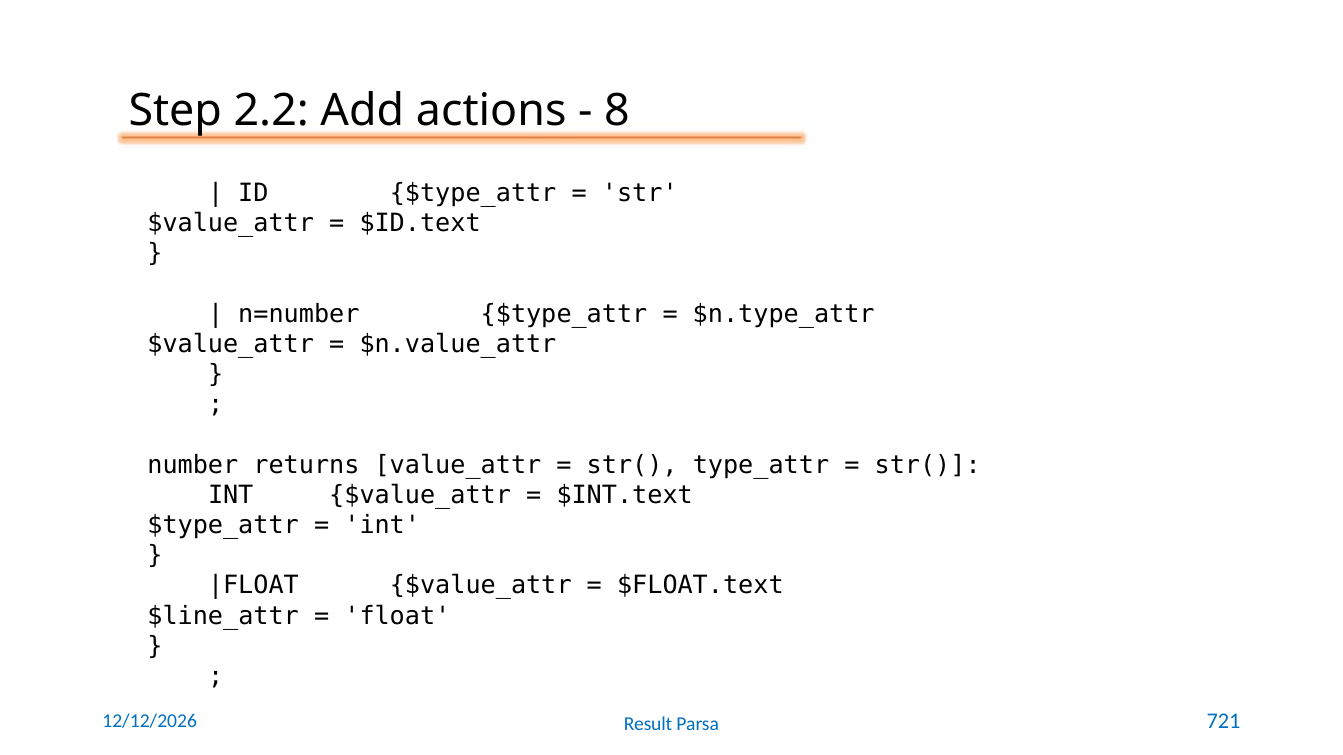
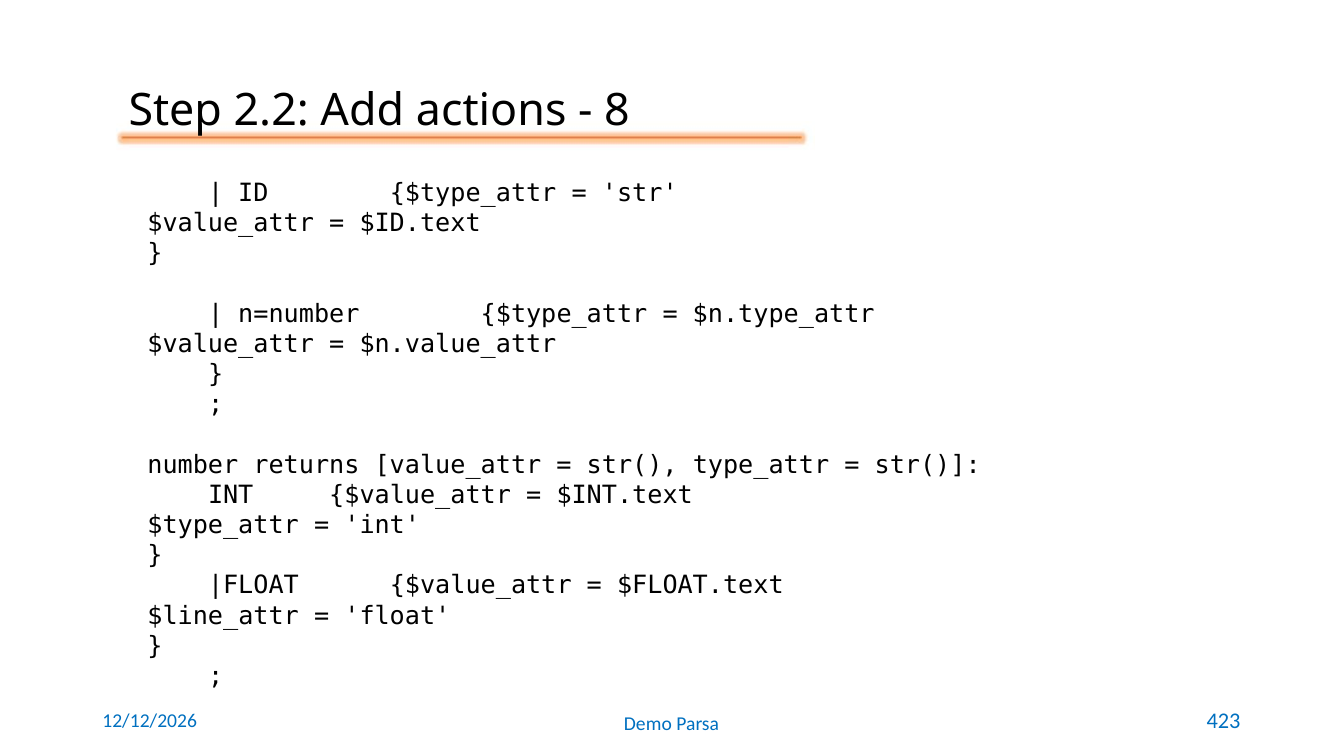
Result: Result -> Demo
721: 721 -> 423
